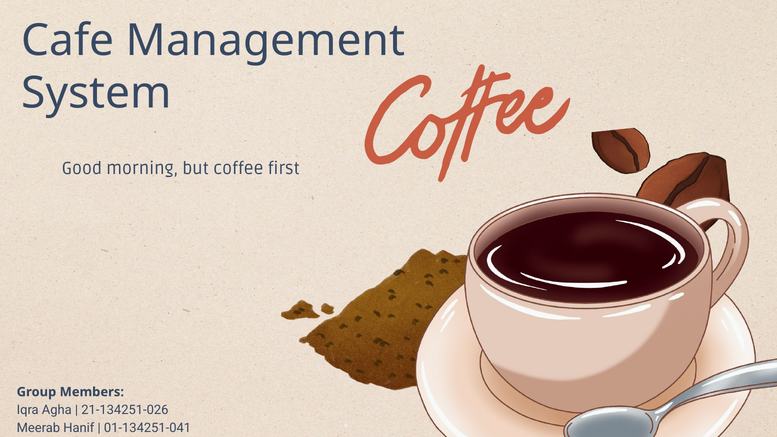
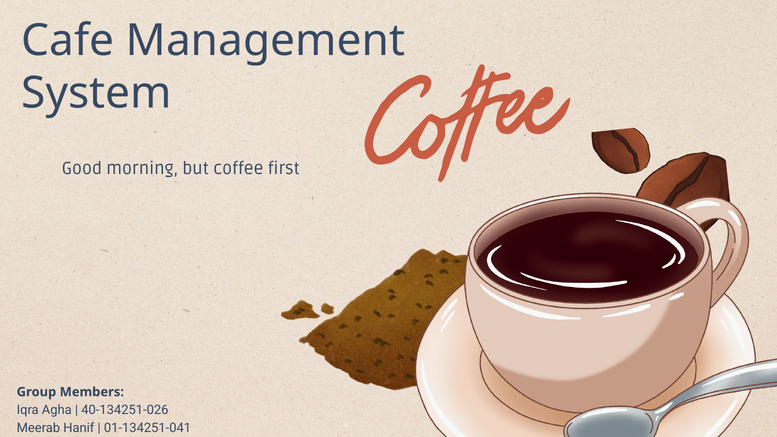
21-134251-026: 21-134251-026 -> 40-134251-026
